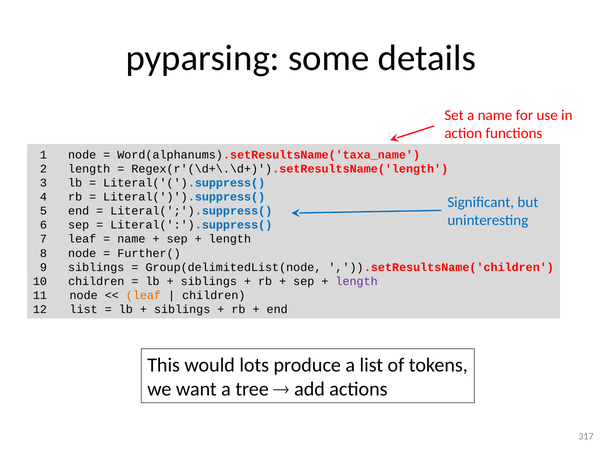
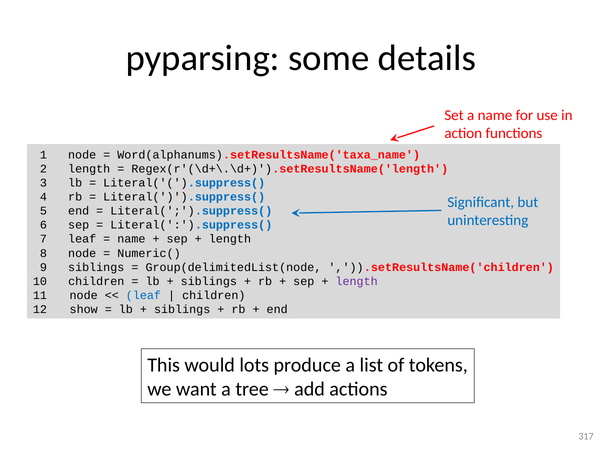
Further(: Further( -> Numeric(
leaf at (143, 296) colour: orange -> blue
list at (84, 310): list -> show
